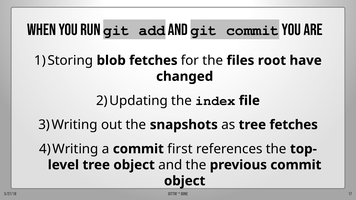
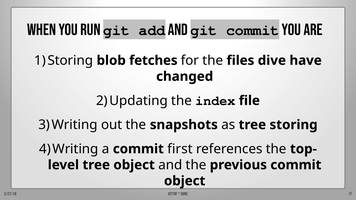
root: root -> dive
tree fetches: fetches -> storing
